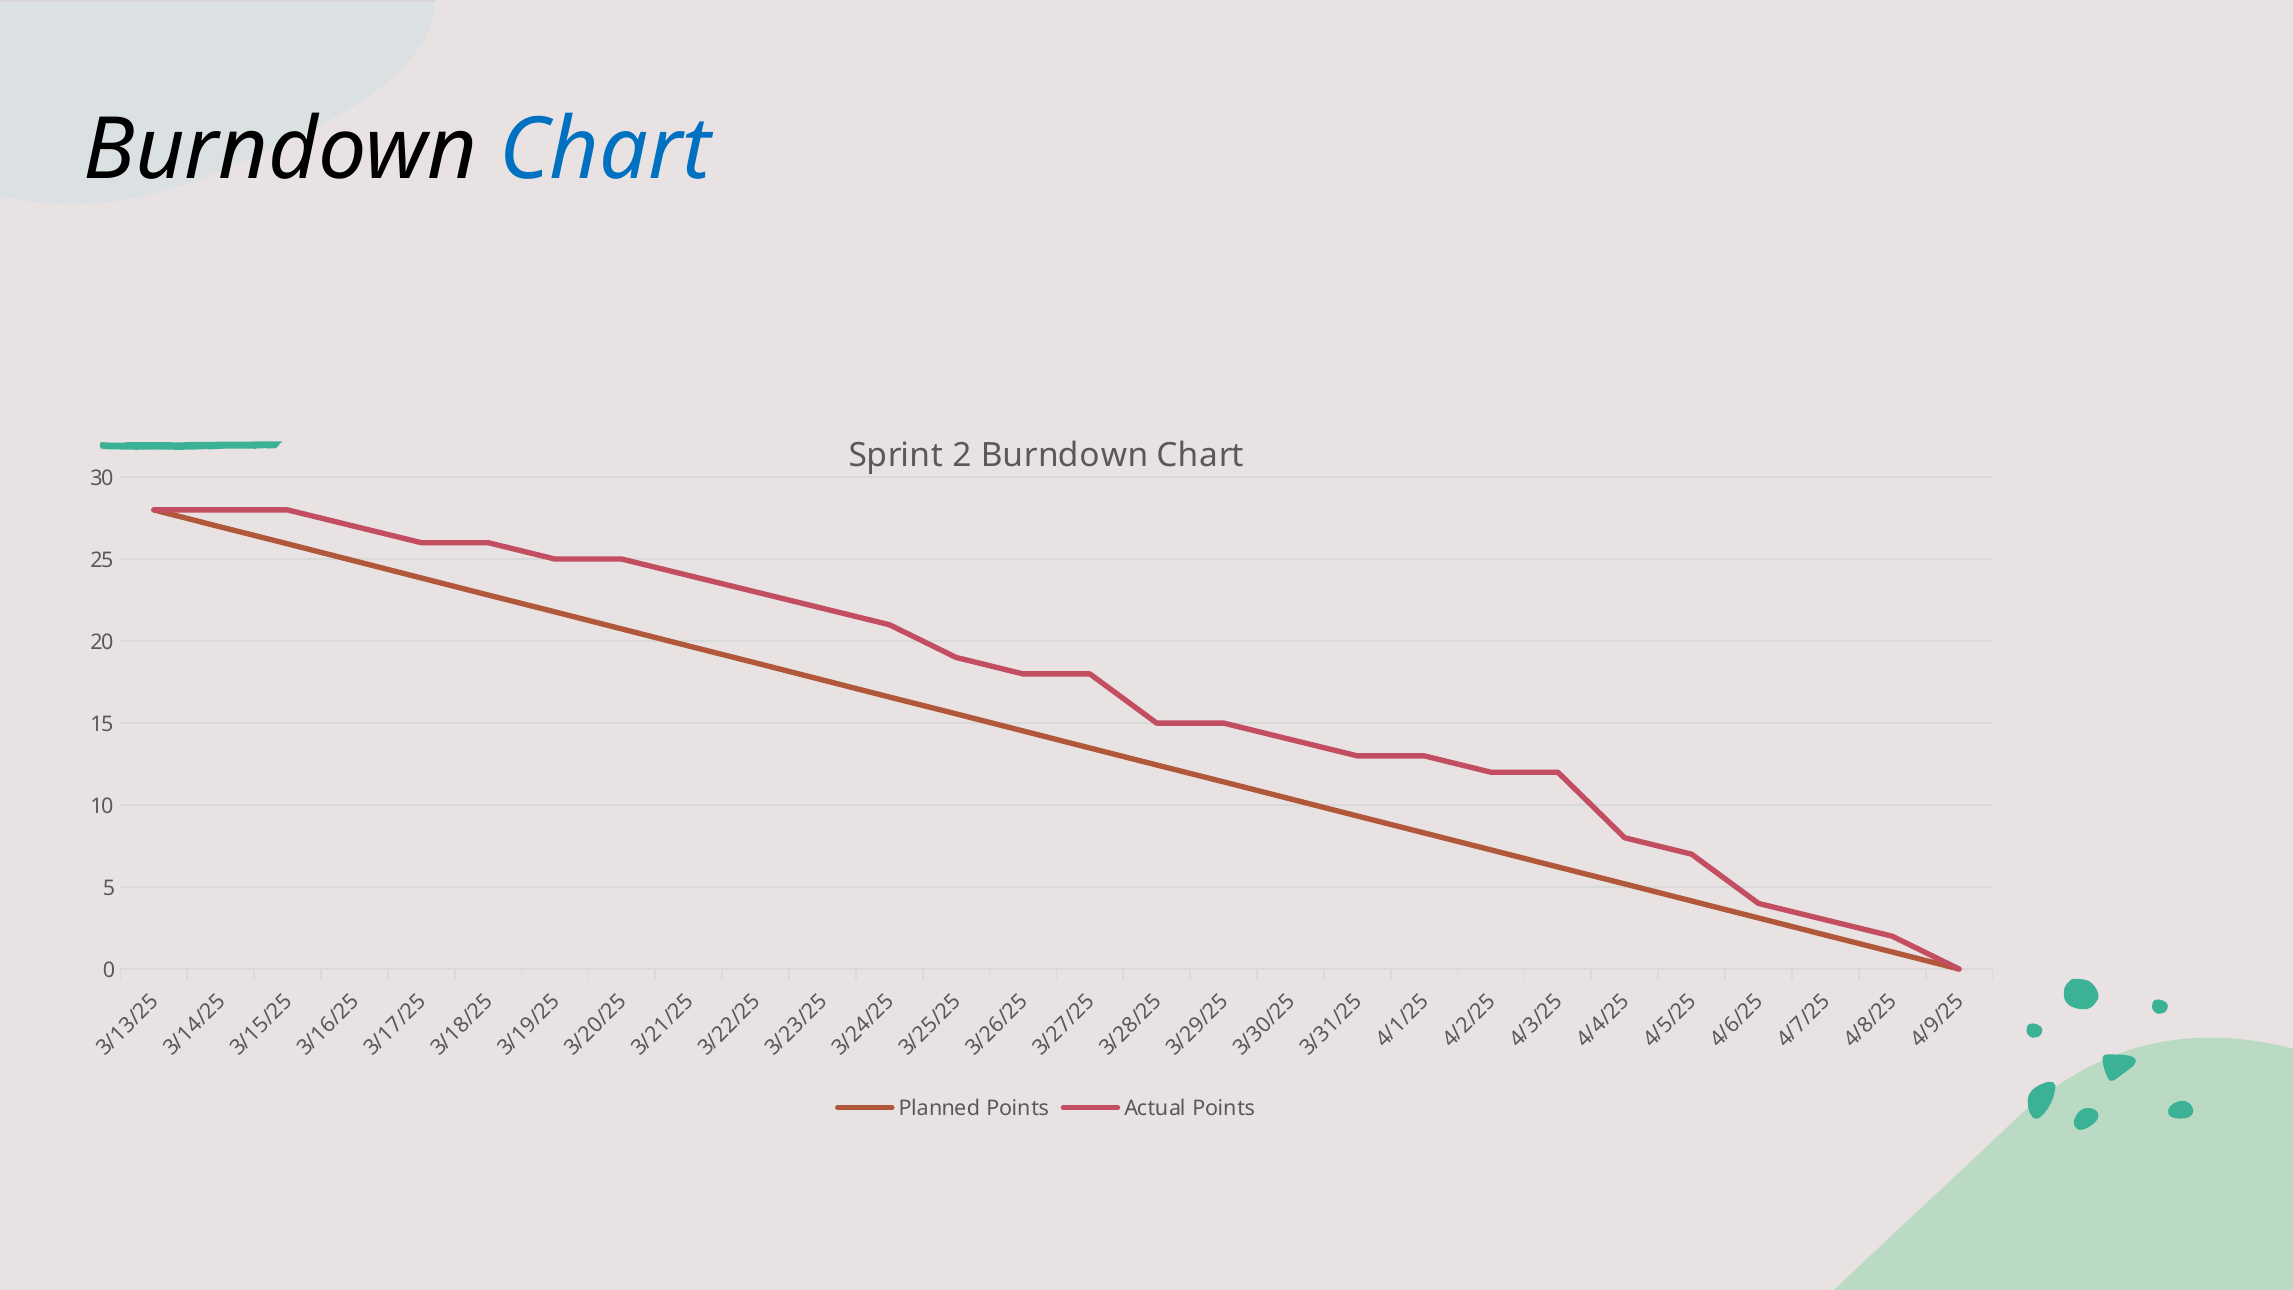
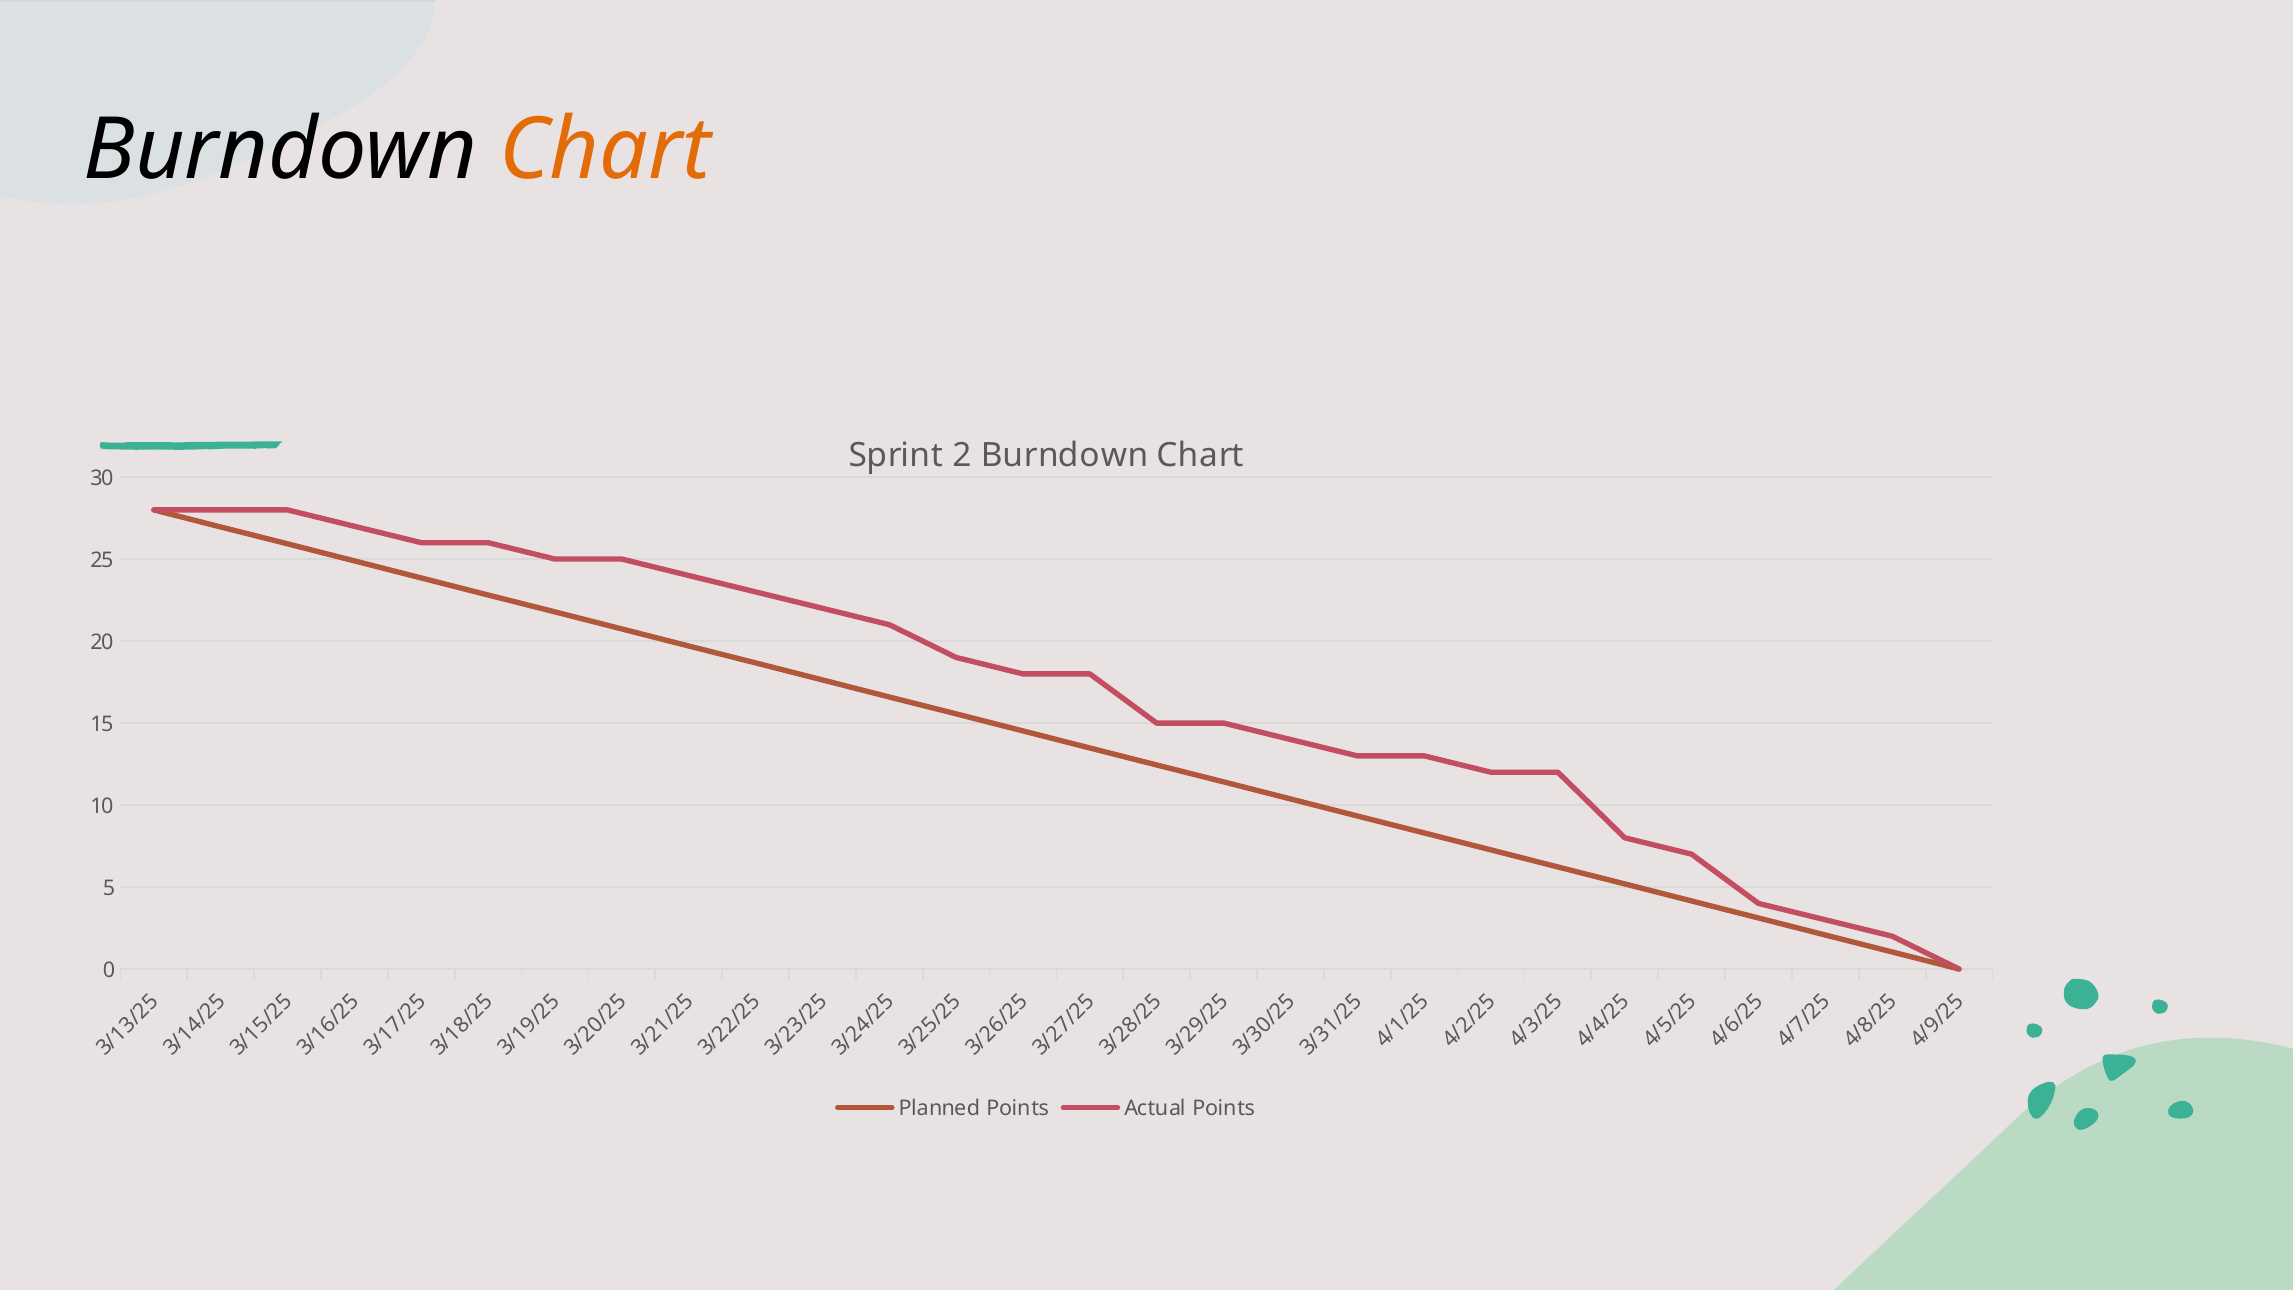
Chart at (605, 150) colour: blue -> orange
